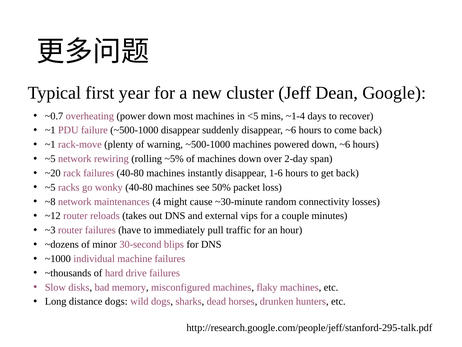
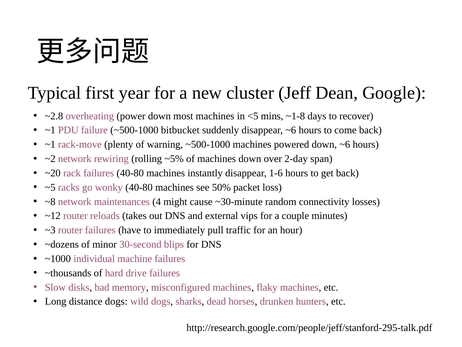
~0.7: ~0.7 -> ~2.8
~1-4: ~1-4 -> ~1-8
~500-1000 disappear: disappear -> bitbucket
~5 at (50, 159): ~5 -> ~2
